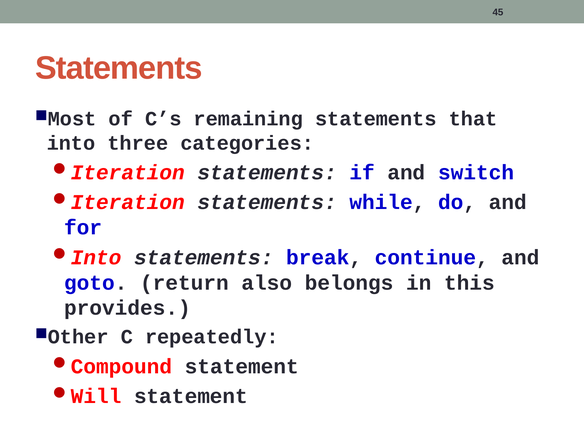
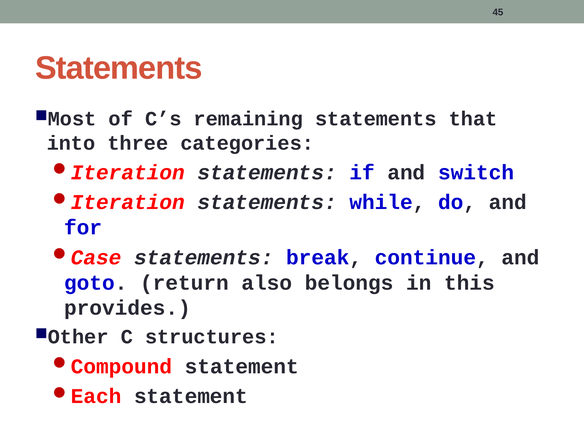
Into at (96, 257): Into -> Case
repeatedly: repeatedly -> structures
Will: Will -> Each
